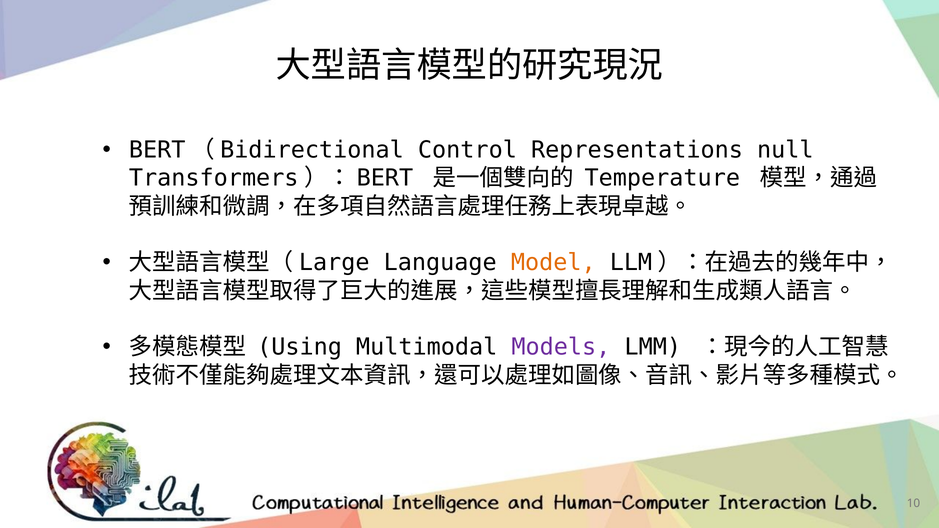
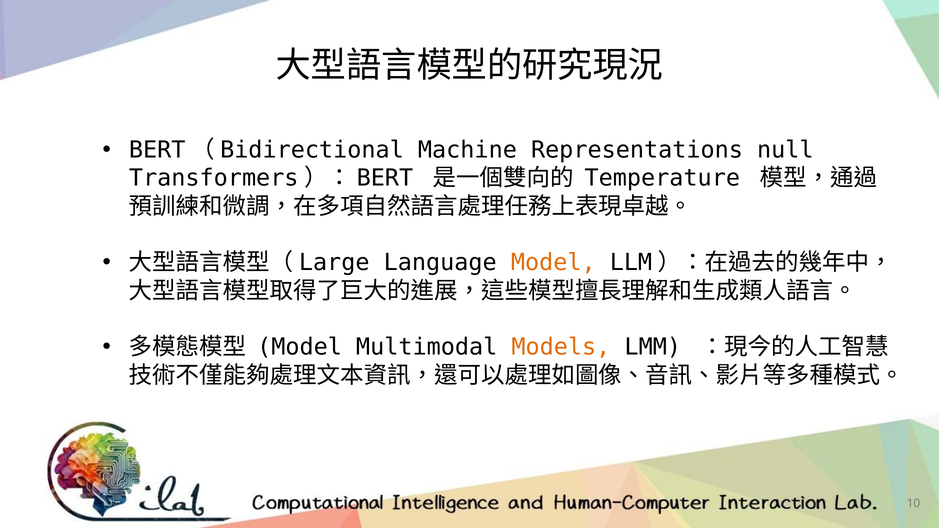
Control: Control -> Machine
Using at (300, 347): Using -> Model
Models colour: purple -> orange
